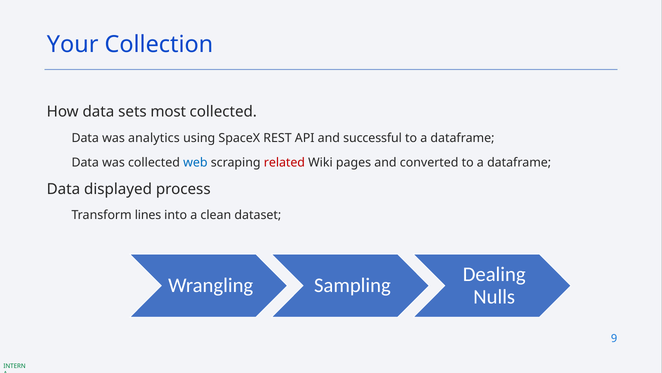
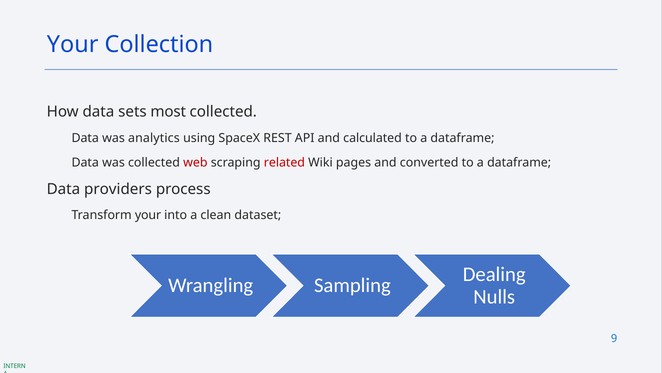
successful: successful -> calculated
web colour: blue -> red
displayed: displayed -> providers
Transform lines: lines -> your
